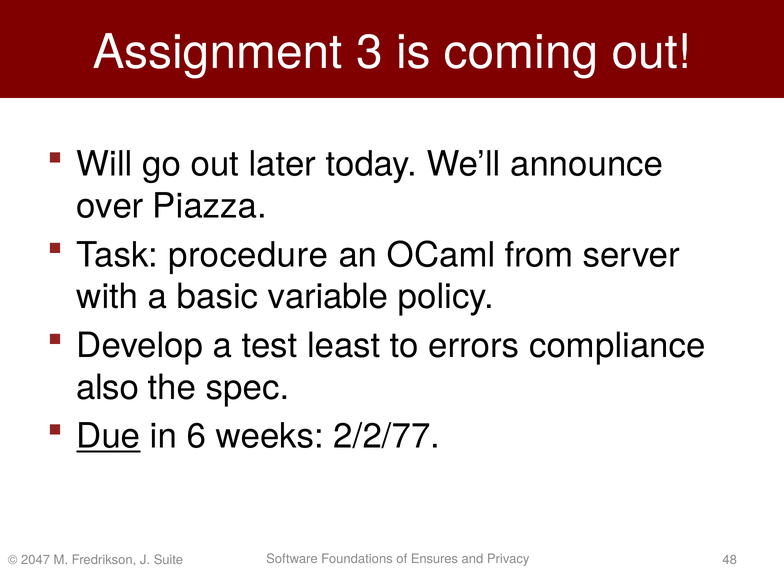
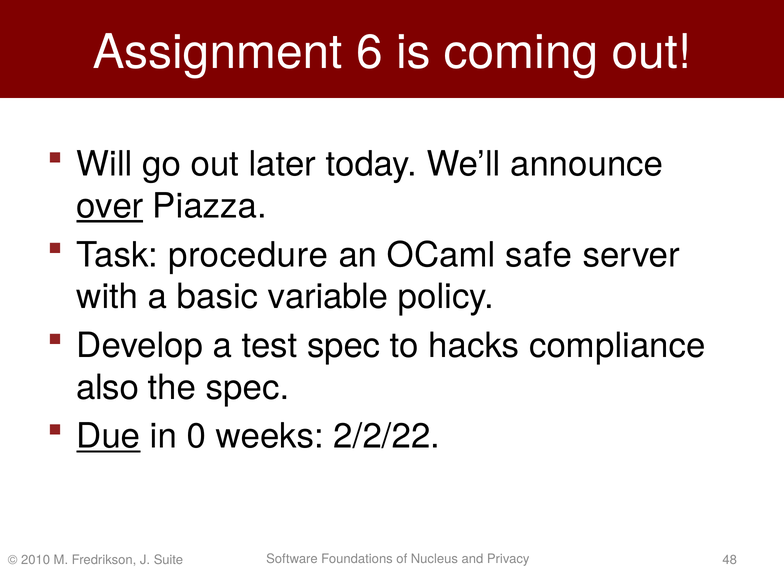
3: 3 -> 6
over underline: none -> present
from: from -> safe
test least: least -> spec
errors: errors -> hacks
6: 6 -> 0
2/2/77: 2/2/77 -> 2/2/22
2047: 2047 -> 2010
Ensures: Ensures -> Nucleus
